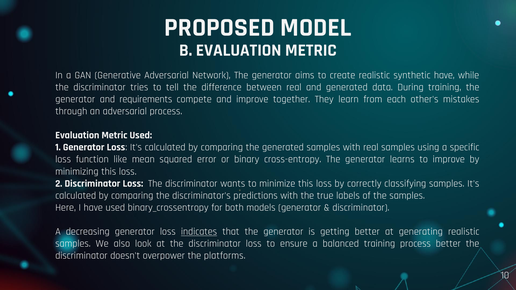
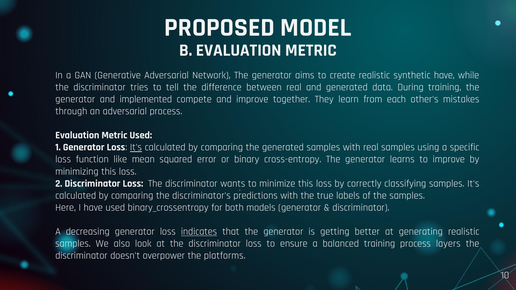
requirements: requirements -> implemented
It's at (136, 147) underline: none -> present
process better: better -> layers
